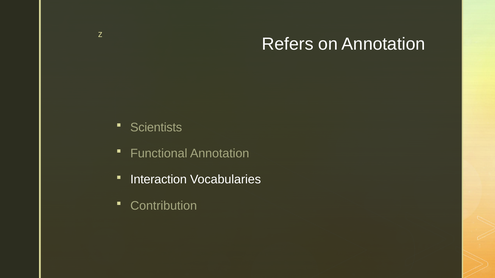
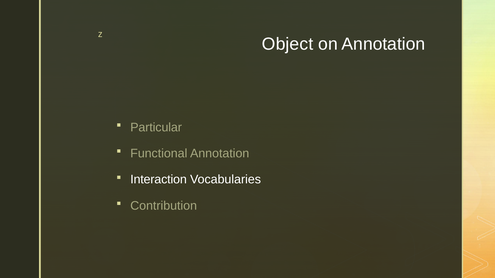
Refers: Refers -> Object
Scientists: Scientists -> Particular
